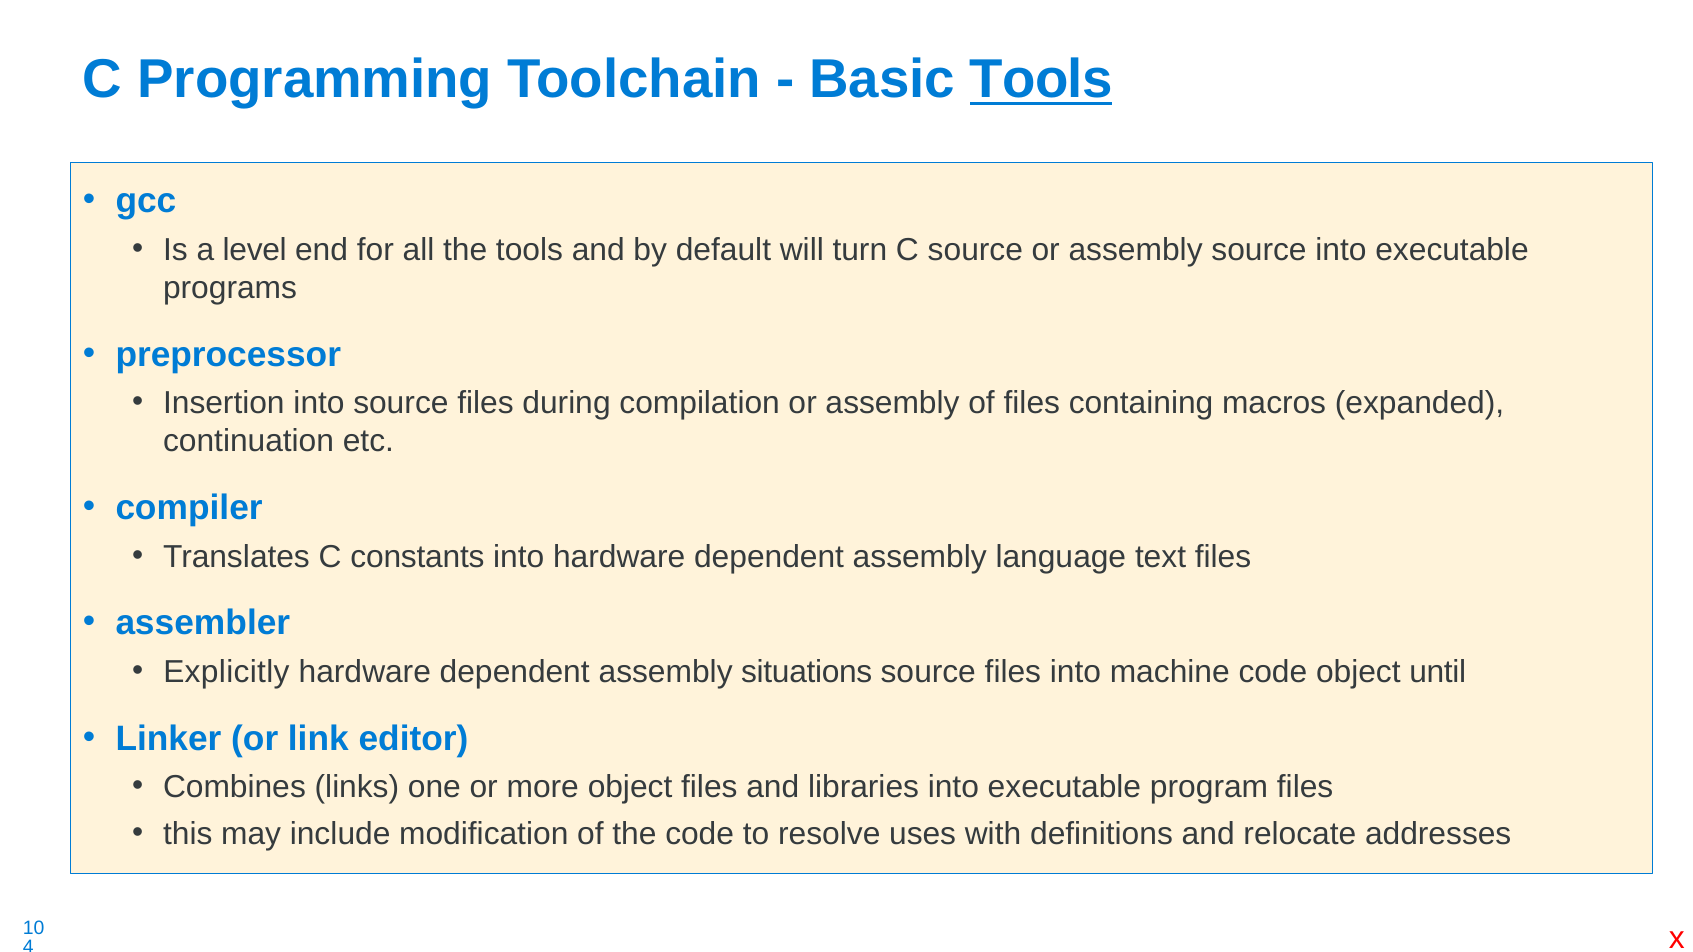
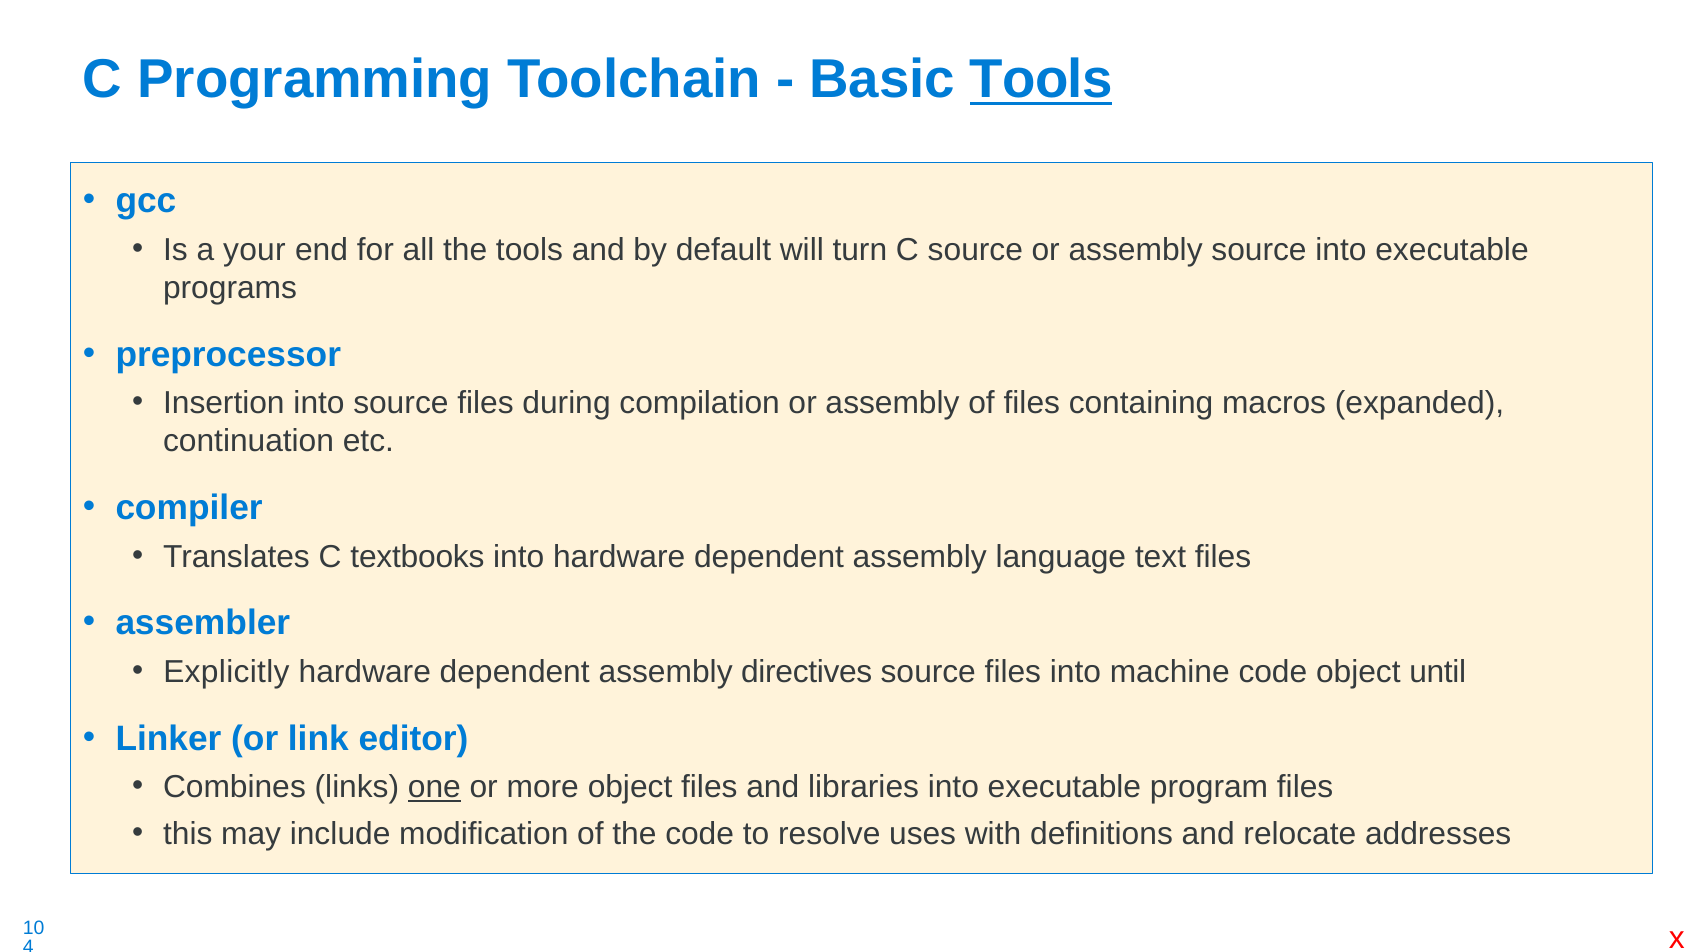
level: level -> your
constants: constants -> textbooks
situations: situations -> directives
one underline: none -> present
